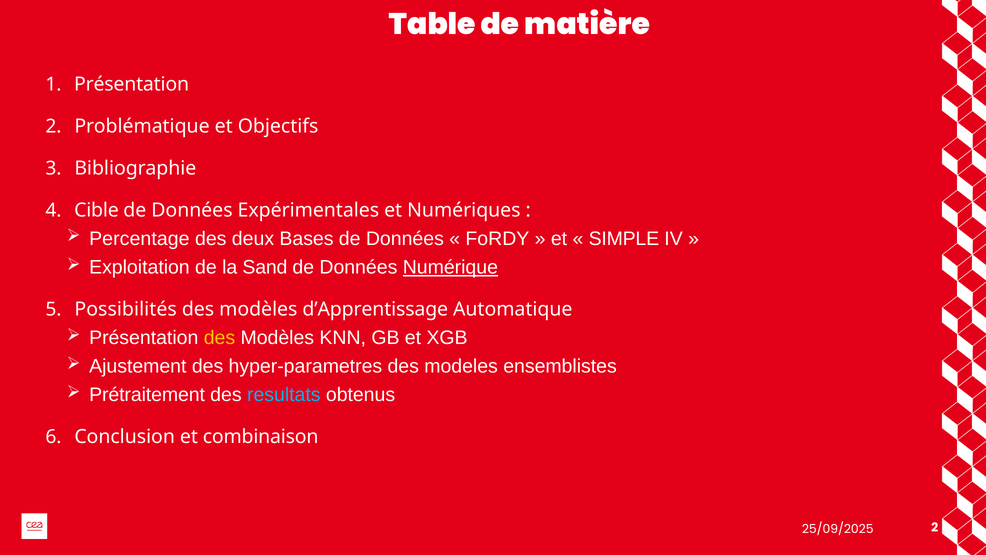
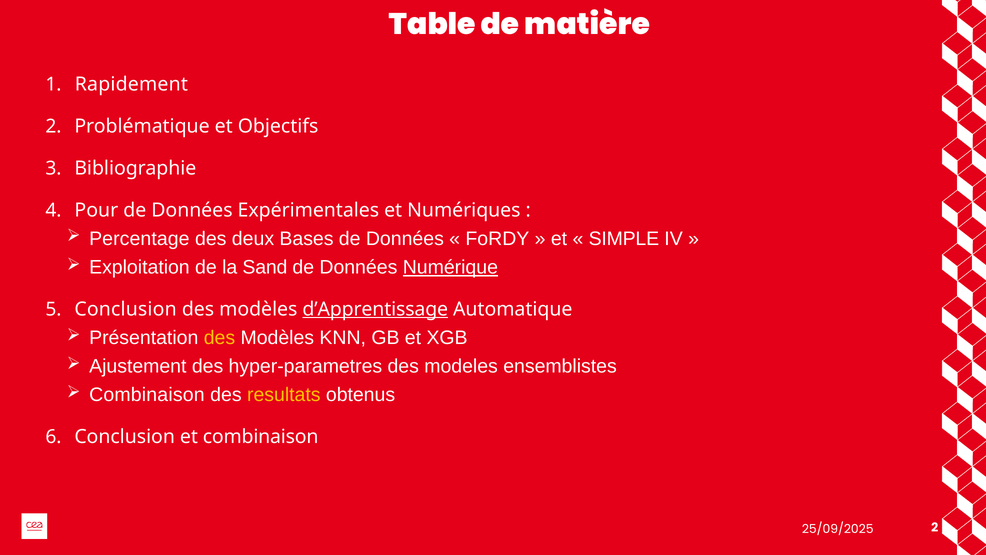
Présentation at (132, 84): Présentation -> Rapidement
Cible: Cible -> Pour
Possibilités at (126, 309): Possibilités -> Conclusion
d’Apprentissage underline: none -> present
Prétraitement at (147, 395): Prétraitement -> Combinaison
resultats colour: light blue -> yellow
